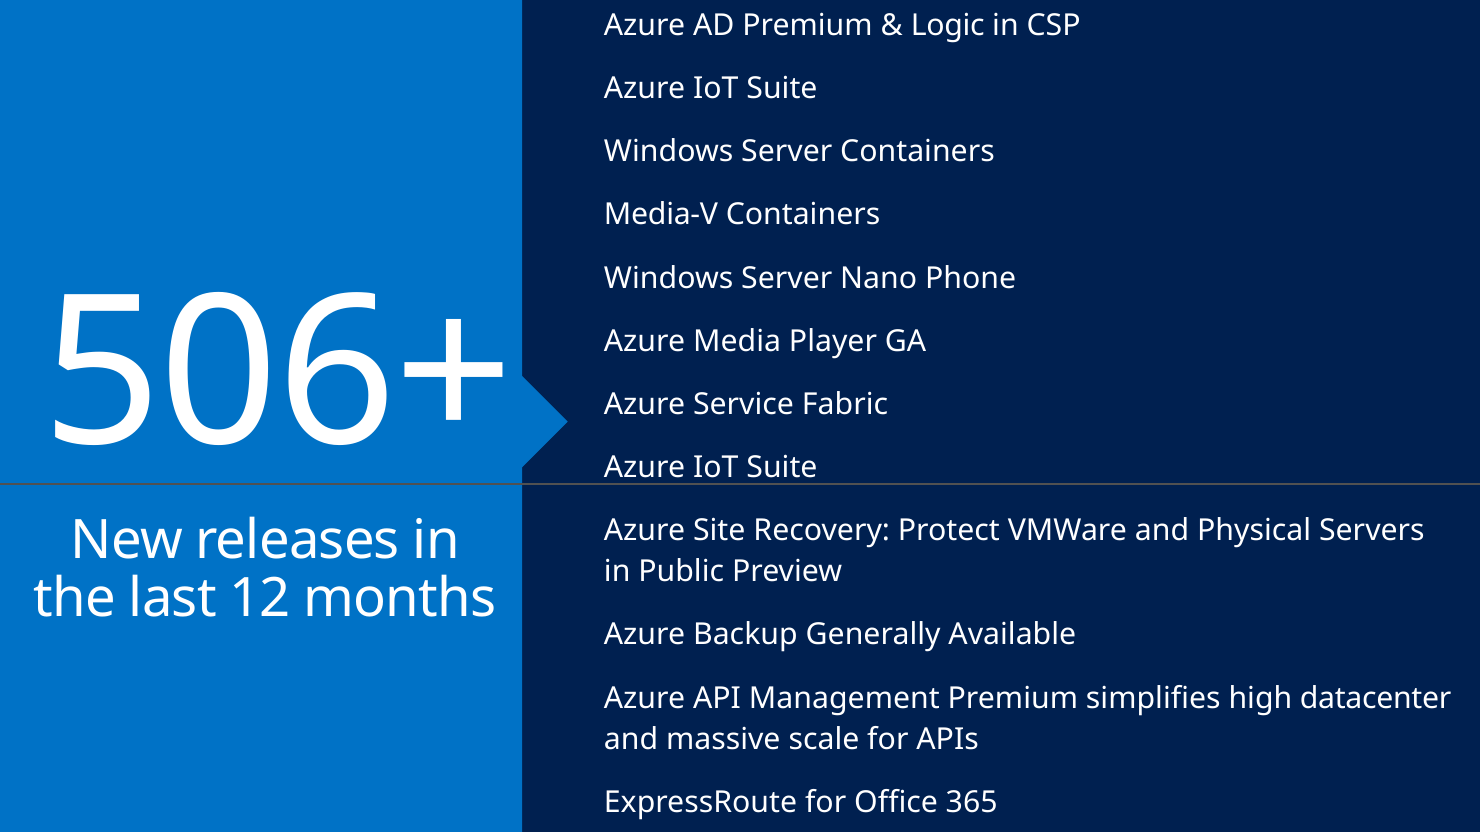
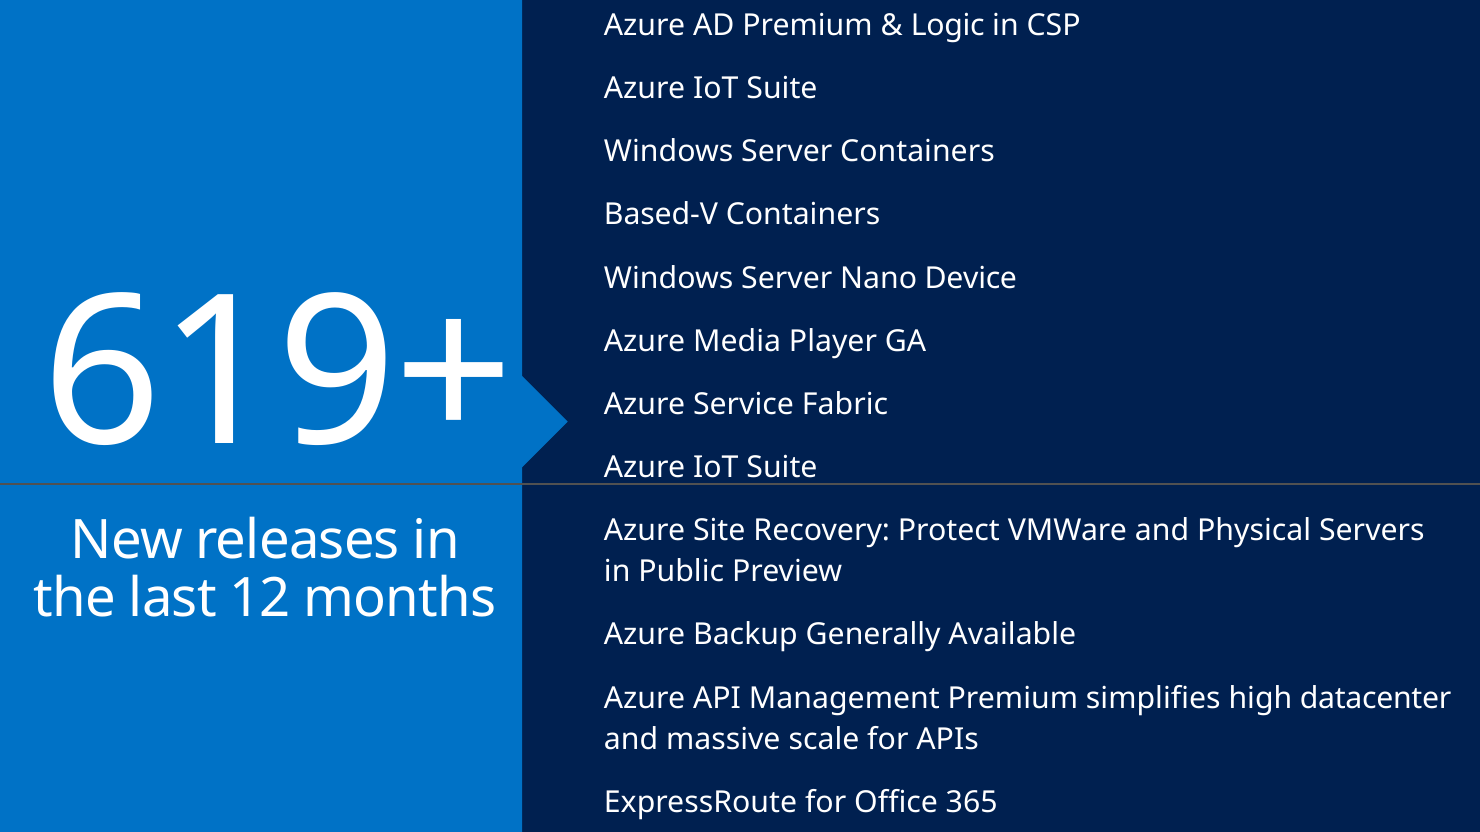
Media-V: Media-V -> Based-V
Nano Phone: Phone -> Device
506+: 506+ -> 619+
